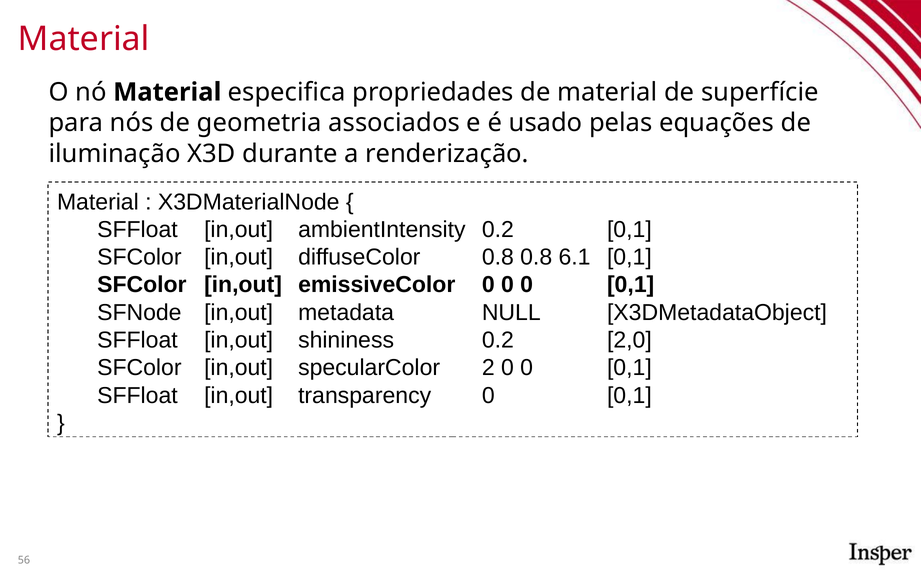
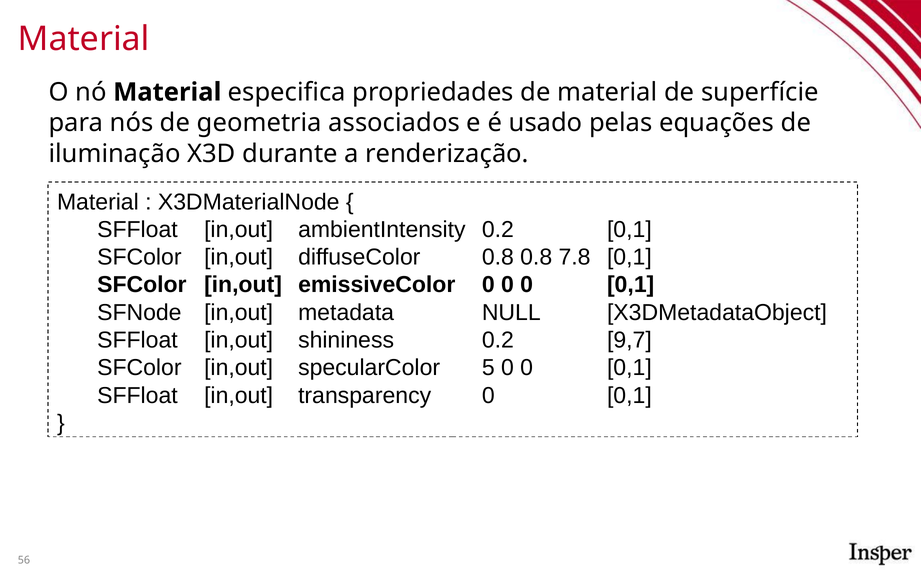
6.1: 6.1 -> 7.8
2,0: 2,0 -> 9,7
2: 2 -> 5
